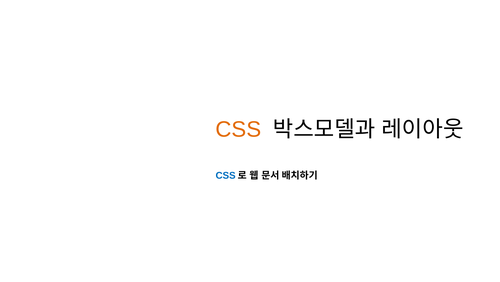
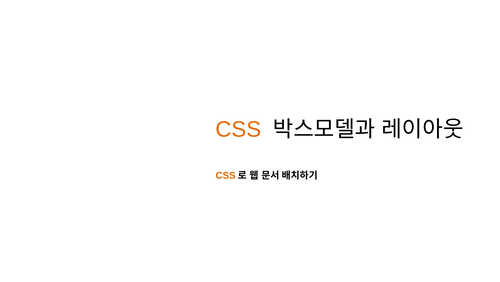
CSS at (226, 175) colour: blue -> orange
